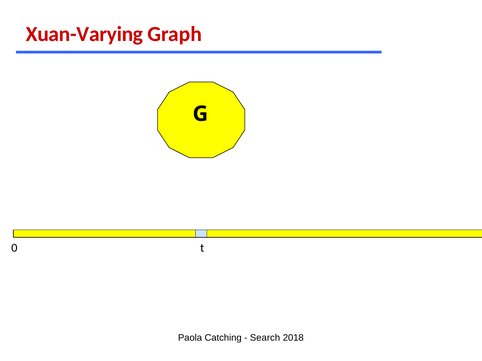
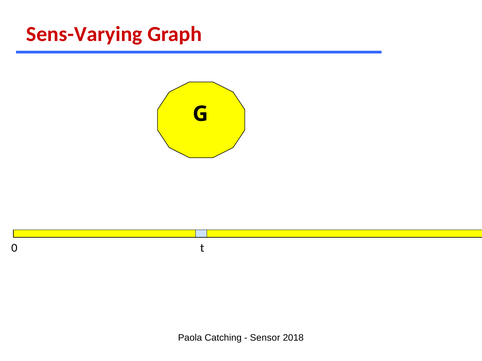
Xuan-Varying: Xuan-Varying -> Sens-Varying
Search: Search -> Sensor
